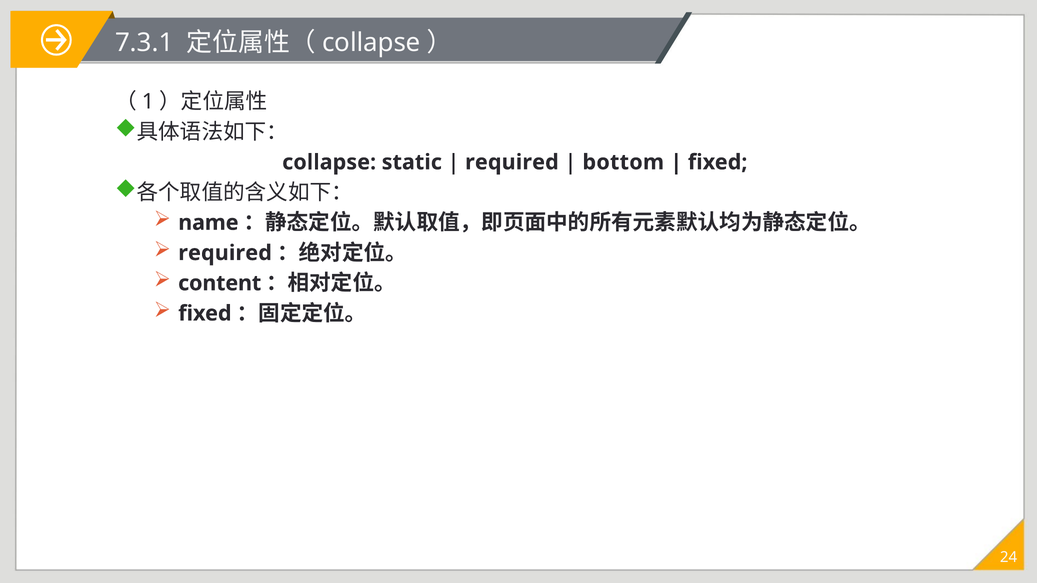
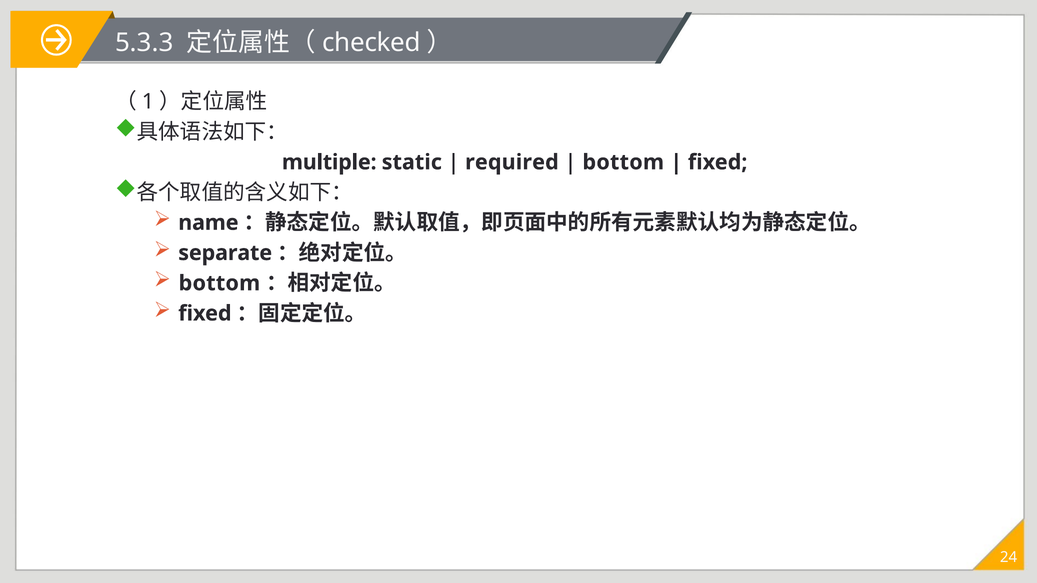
7.3.1: 7.3.1 -> 5.3.3
collapse at (371, 43): collapse -> checked
collapse at (329, 162): collapse -> multiple
required at (225, 253): required -> separate
content at (220, 283): content -> bottom
